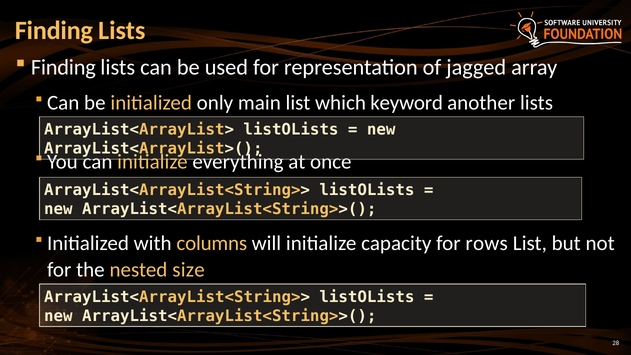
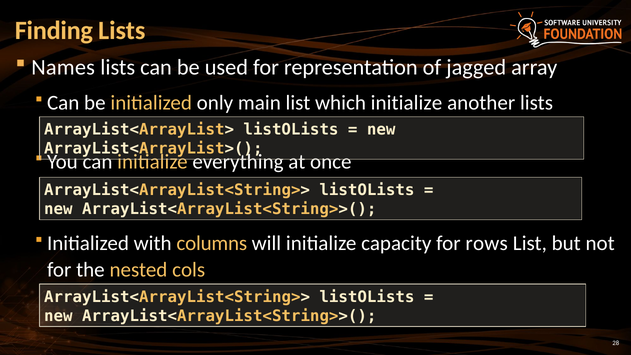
Finding at (63, 68): Finding -> Names
which keyword: keyword -> initialize
size: size -> cols
